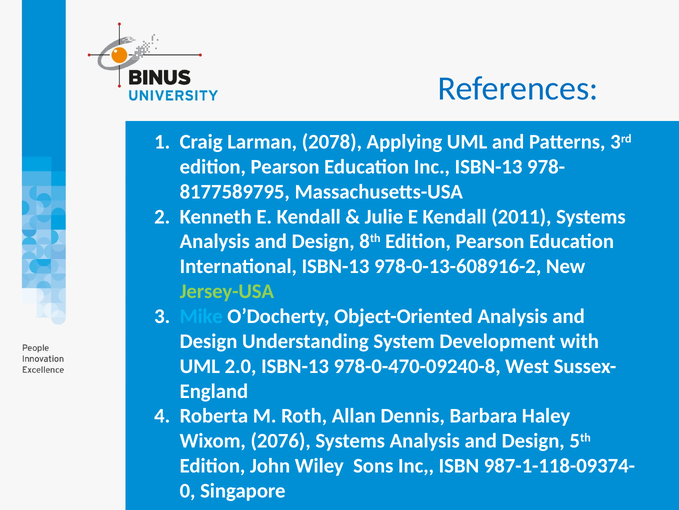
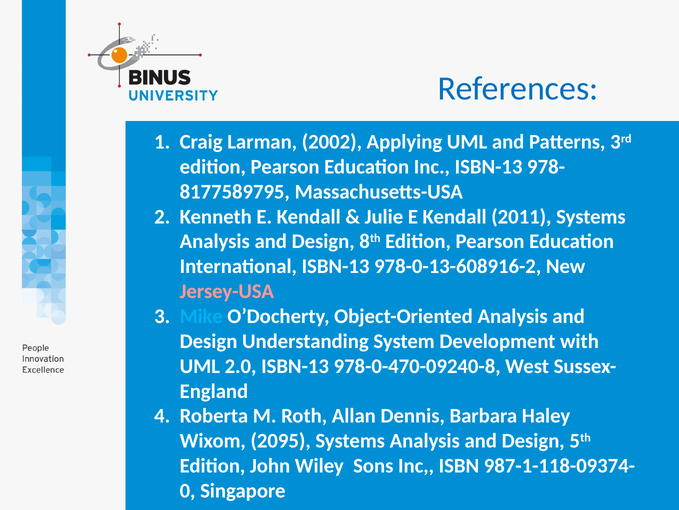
2078: 2078 -> 2002
Jersey-USA colour: light green -> pink
2076: 2076 -> 2095
